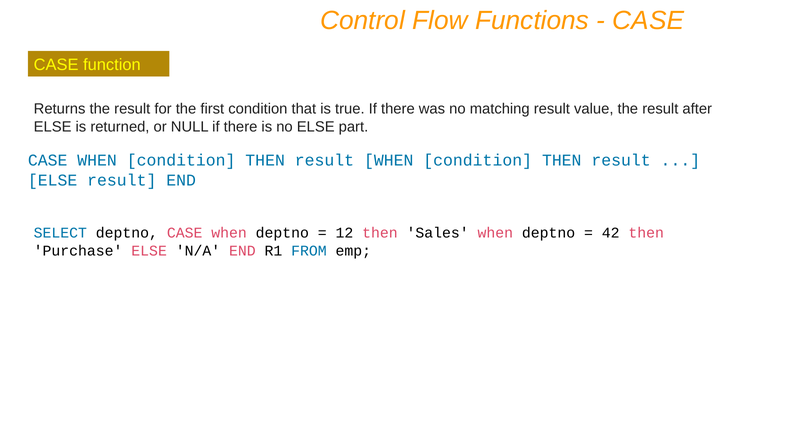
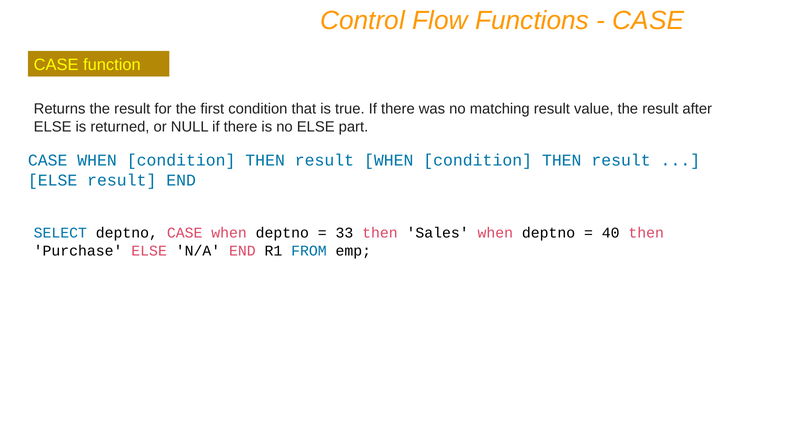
12: 12 -> 33
42: 42 -> 40
